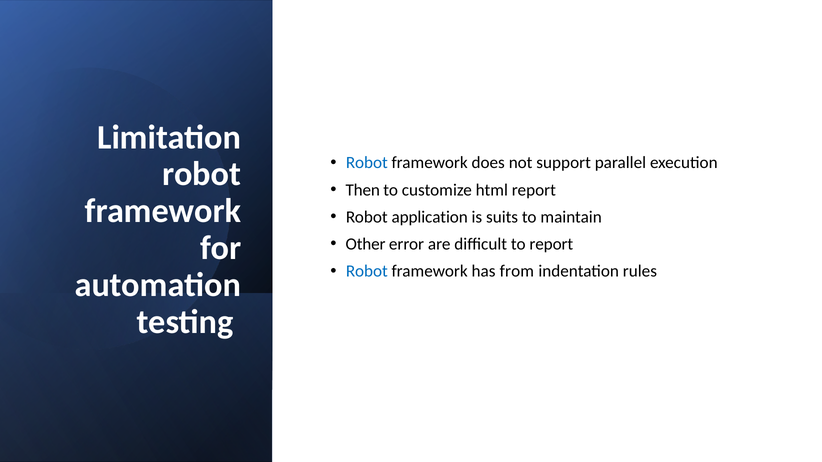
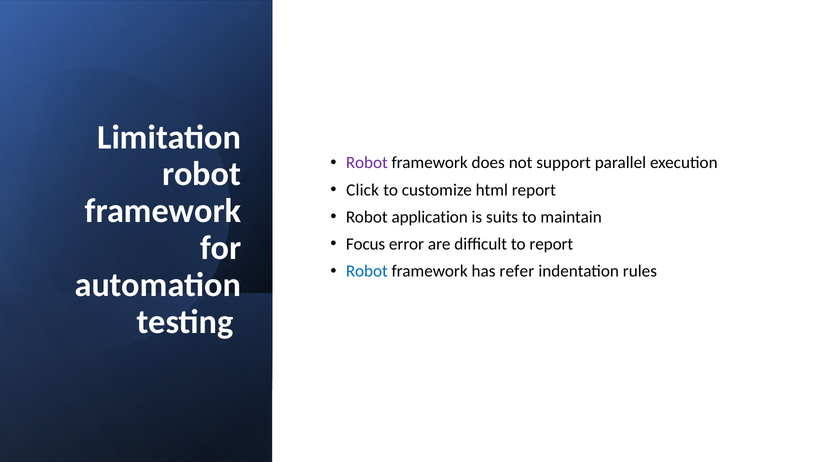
Robot at (367, 163) colour: blue -> purple
Then: Then -> Click
Other: Other -> Focus
from: from -> refer
